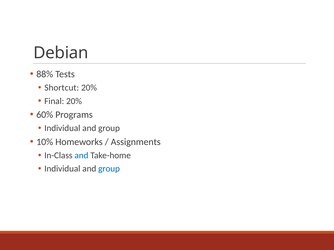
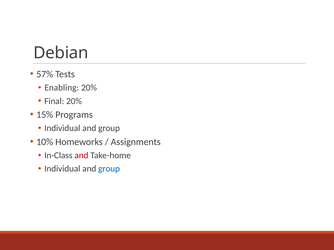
88%: 88% -> 57%
Shortcut: Shortcut -> Enabling
60%: 60% -> 15%
and at (81, 156) colour: blue -> red
